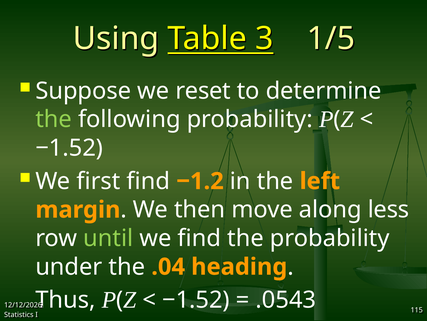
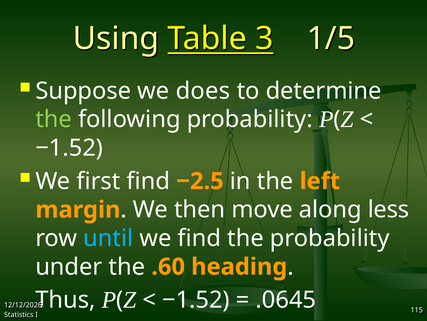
reset: reset -> does
−1.2: −1.2 -> −2.5
until colour: light green -> light blue
.04: .04 -> .60
.0543: .0543 -> .0645
